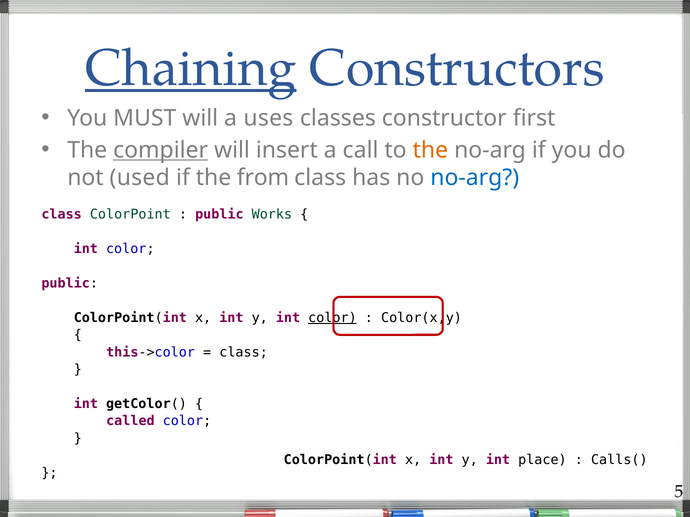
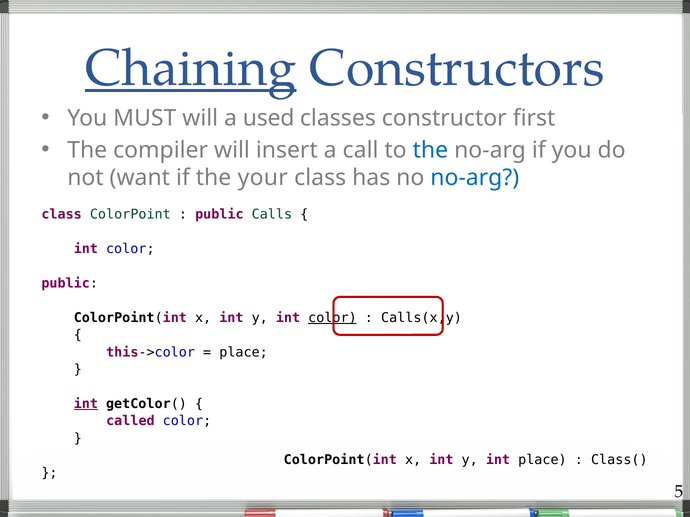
uses: uses -> used
compiler underline: present -> none
the at (430, 150) colour: orange -> blue
used: used -> want
from: from -> your
Works: Works -> Calls
Color(x,y: Color(x,y -> Calls(x,y
class at (244, 353): class -> place
int at (86, 404) underline: none -> present
Calls(: Calls( -> Class(
